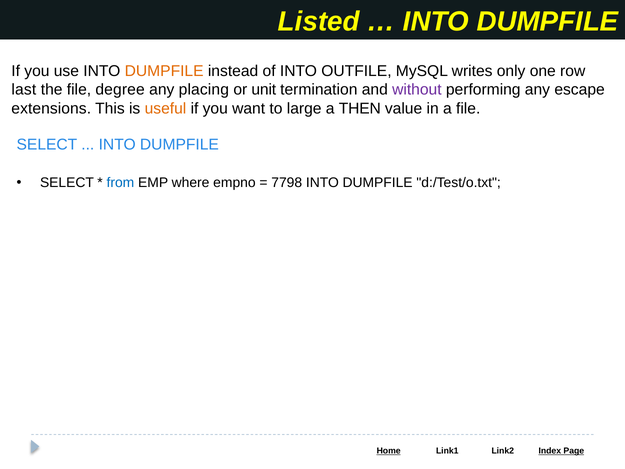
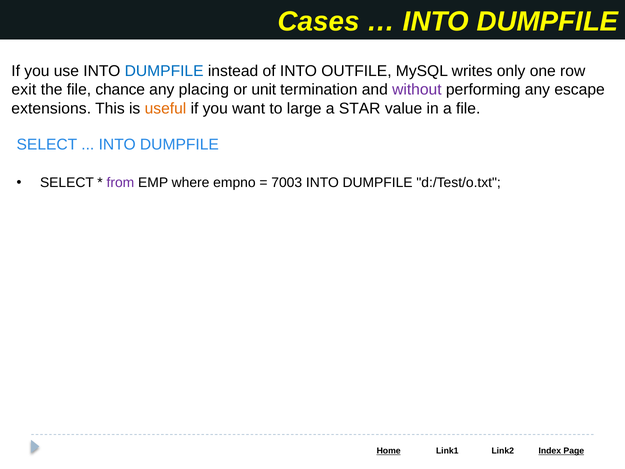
Listed: Listed -> Cases
DUMPFILE at (164, 71) colour: orange -> blue
last: last -> exit
degree: degree -> chance
THEN: THEN -> STAR
from colour: blue -> purple
7798: 7798 -> 7003
